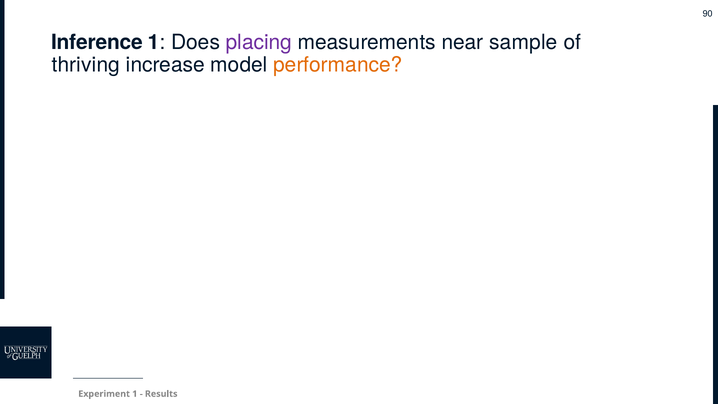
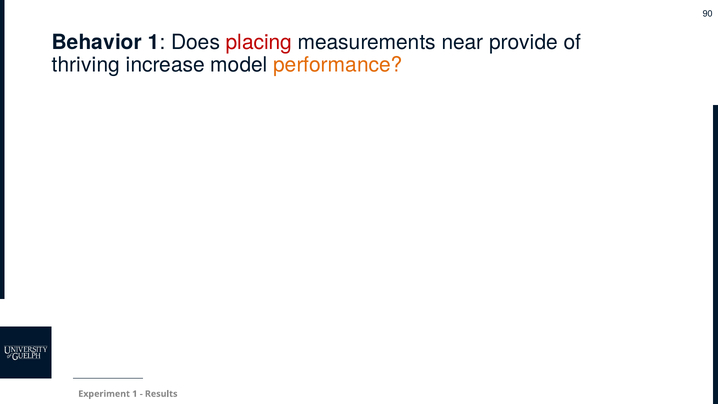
Inference: Inference -> Behavior
placing colour: purple -> red
sample: sample -> provide
